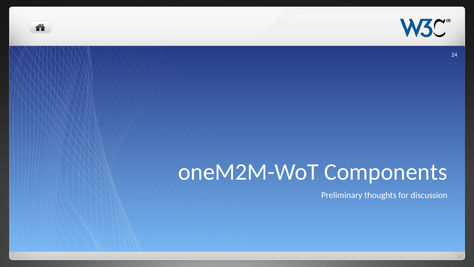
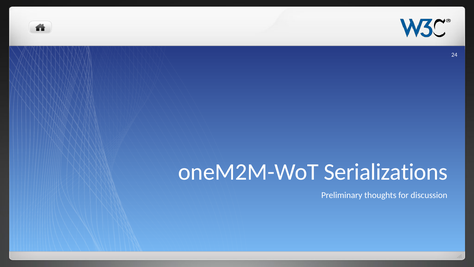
Components: Components -> Serializations
